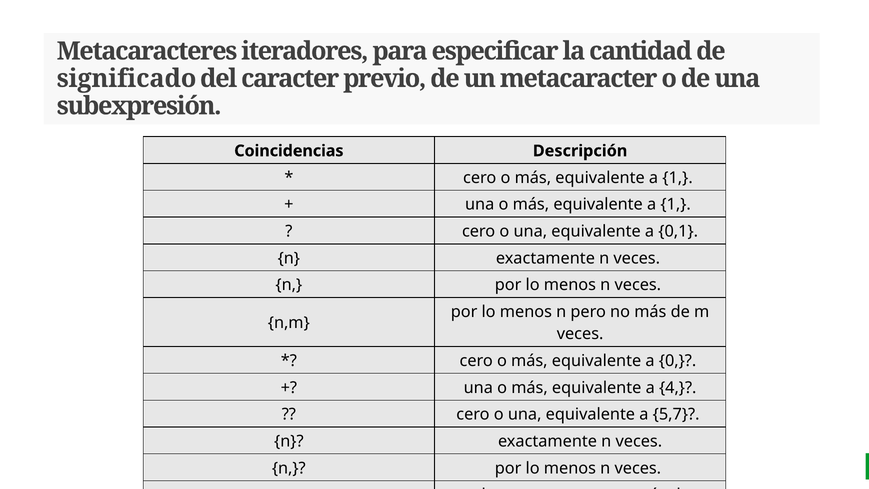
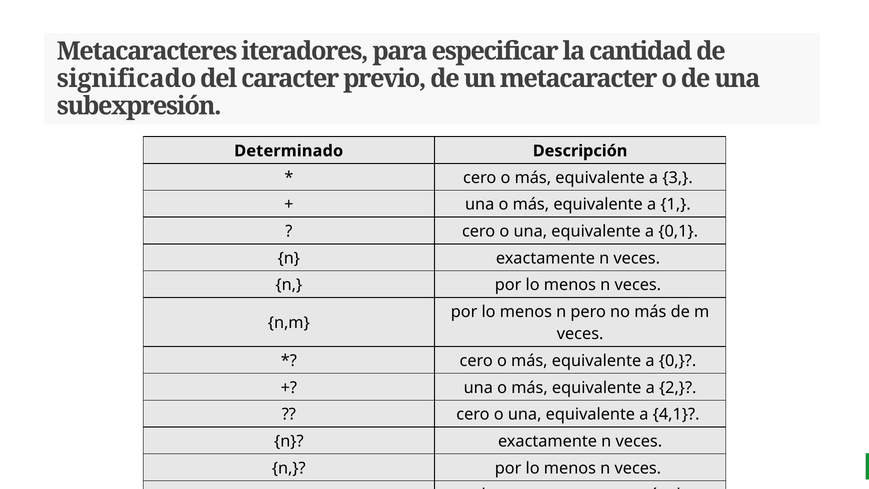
Coincidencias: Coincidencias -> Determinado
1 at (678, 178): 1 -> 3
4: 4 -> 2
5,7: 5,7 -> 4,1
